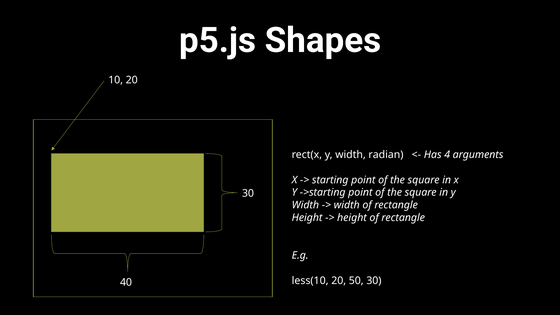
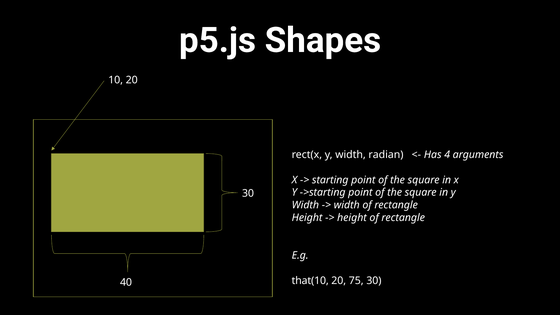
less(10: less(10 -> that(10
50: 50 -> 75
